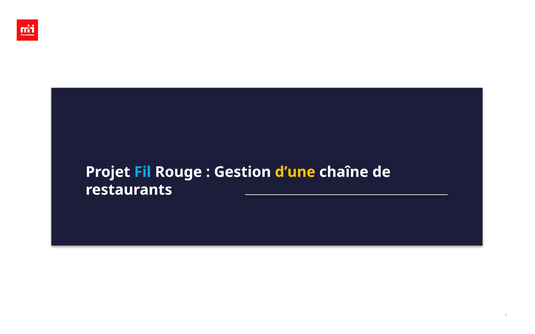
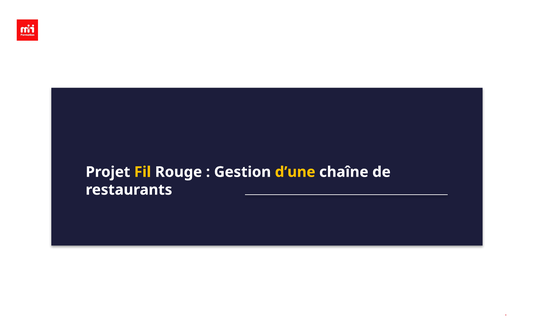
Fil colour: light blue -> yellow
